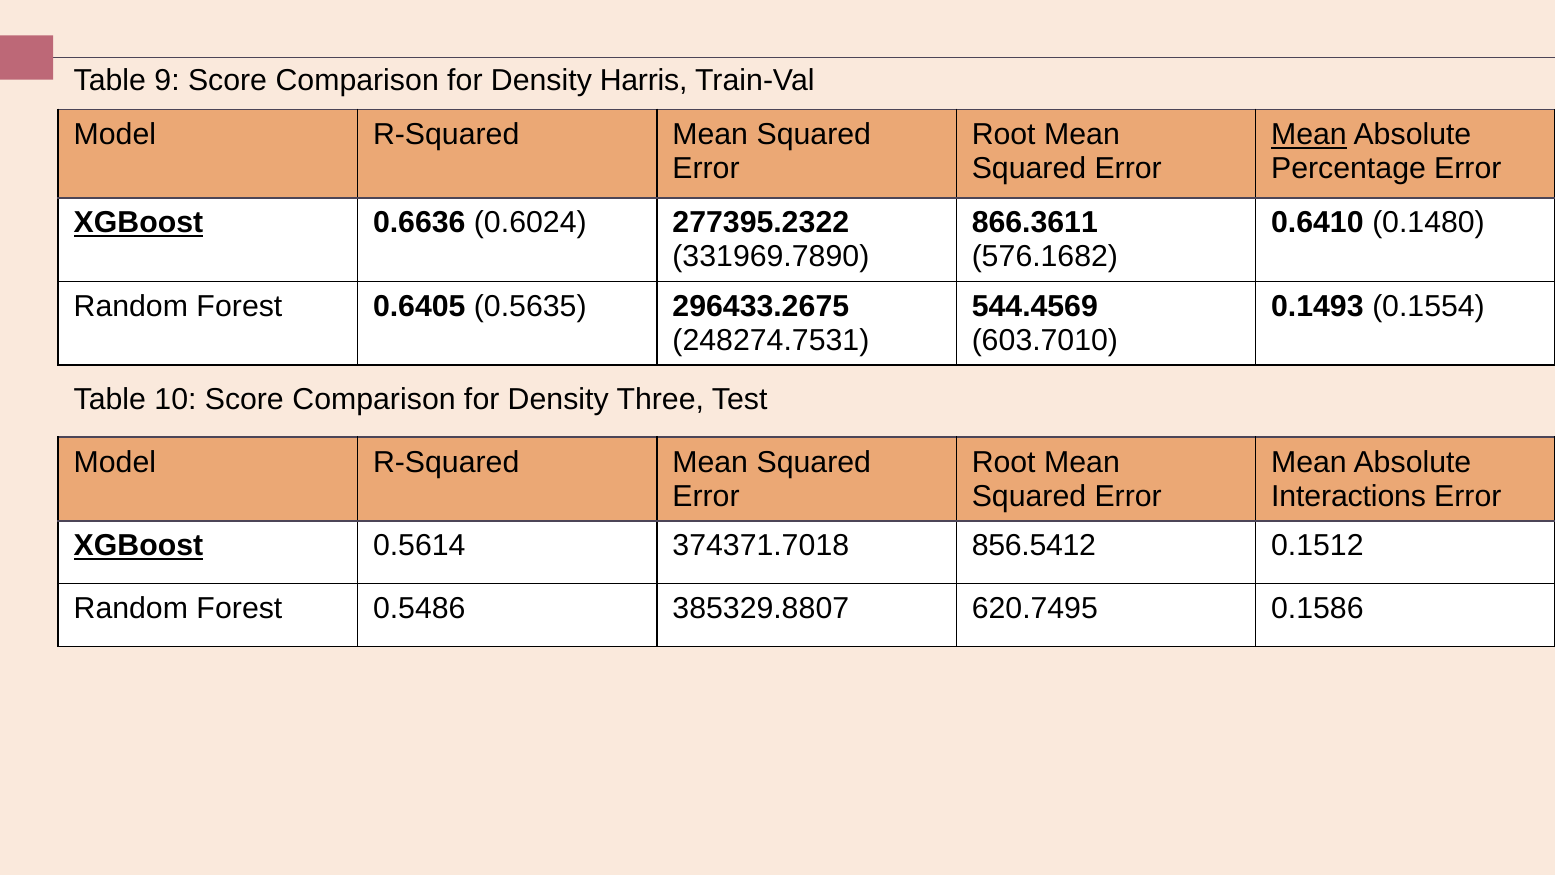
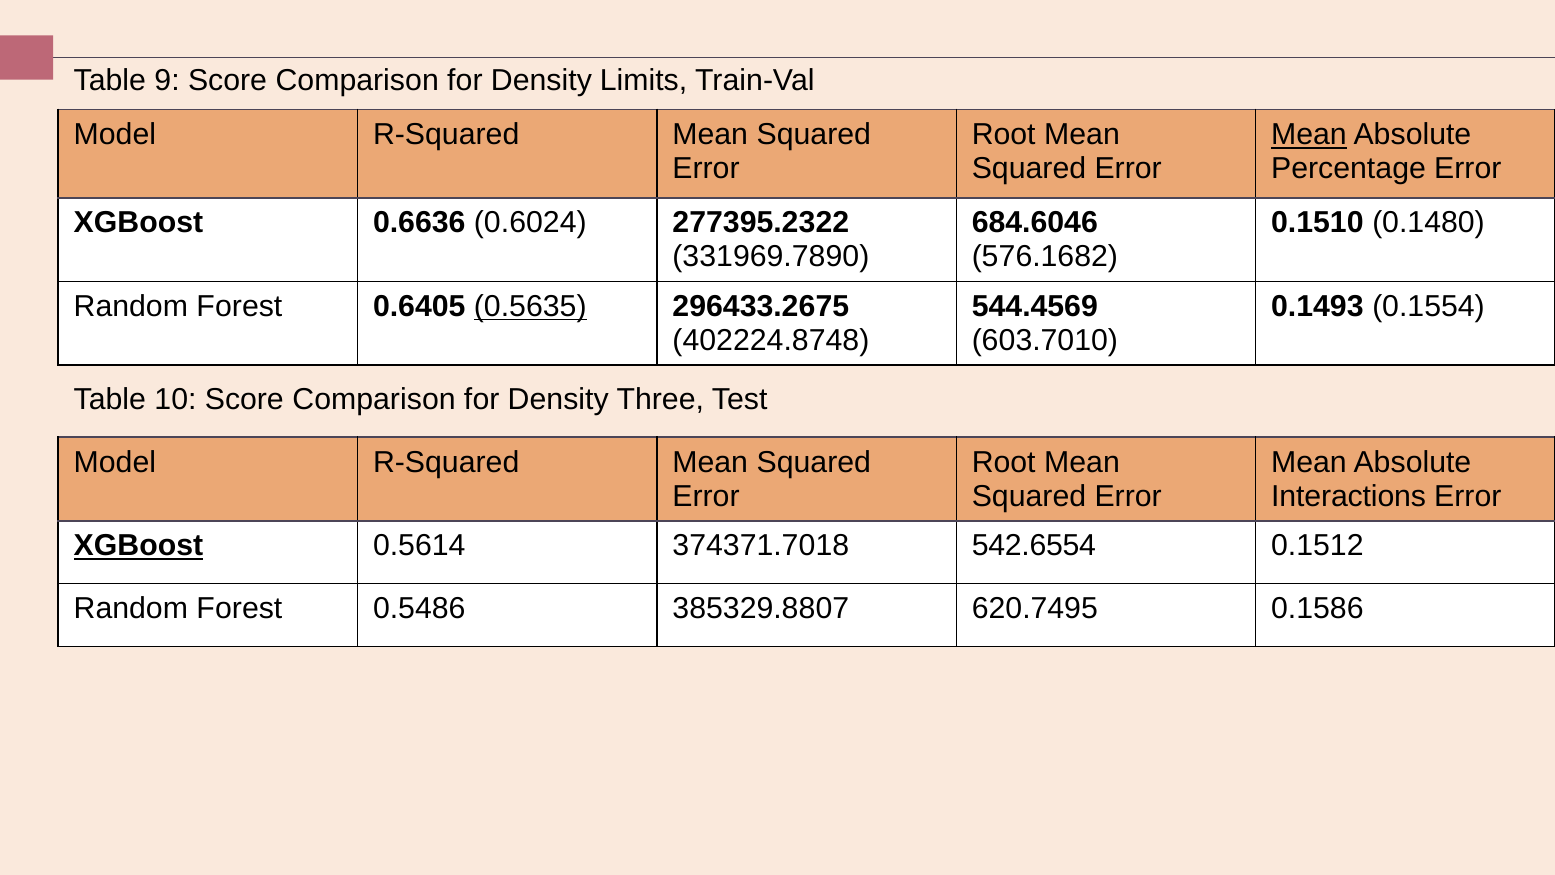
Harris: Harris -> Limits
XGBoost at (138, 223) underline: present -> none
866.3611: 866.3611 -> 684.6046
0.6410: 0.6410 -> 0.1510
0.5635 underline: none -> present
248274.7531: 248274.7531 -> 402224.8748
856.5412: 856.5412 -> 542.6554
